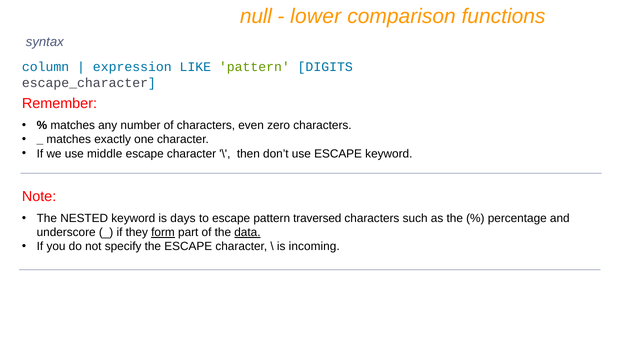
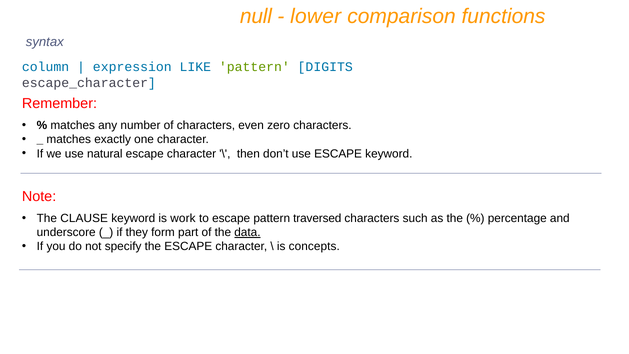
middle: middle -> natural
NESTED: NESTED -> CLAUSE
days: days -> work
form underline: present -> none
incoming: incoming -> concepts
